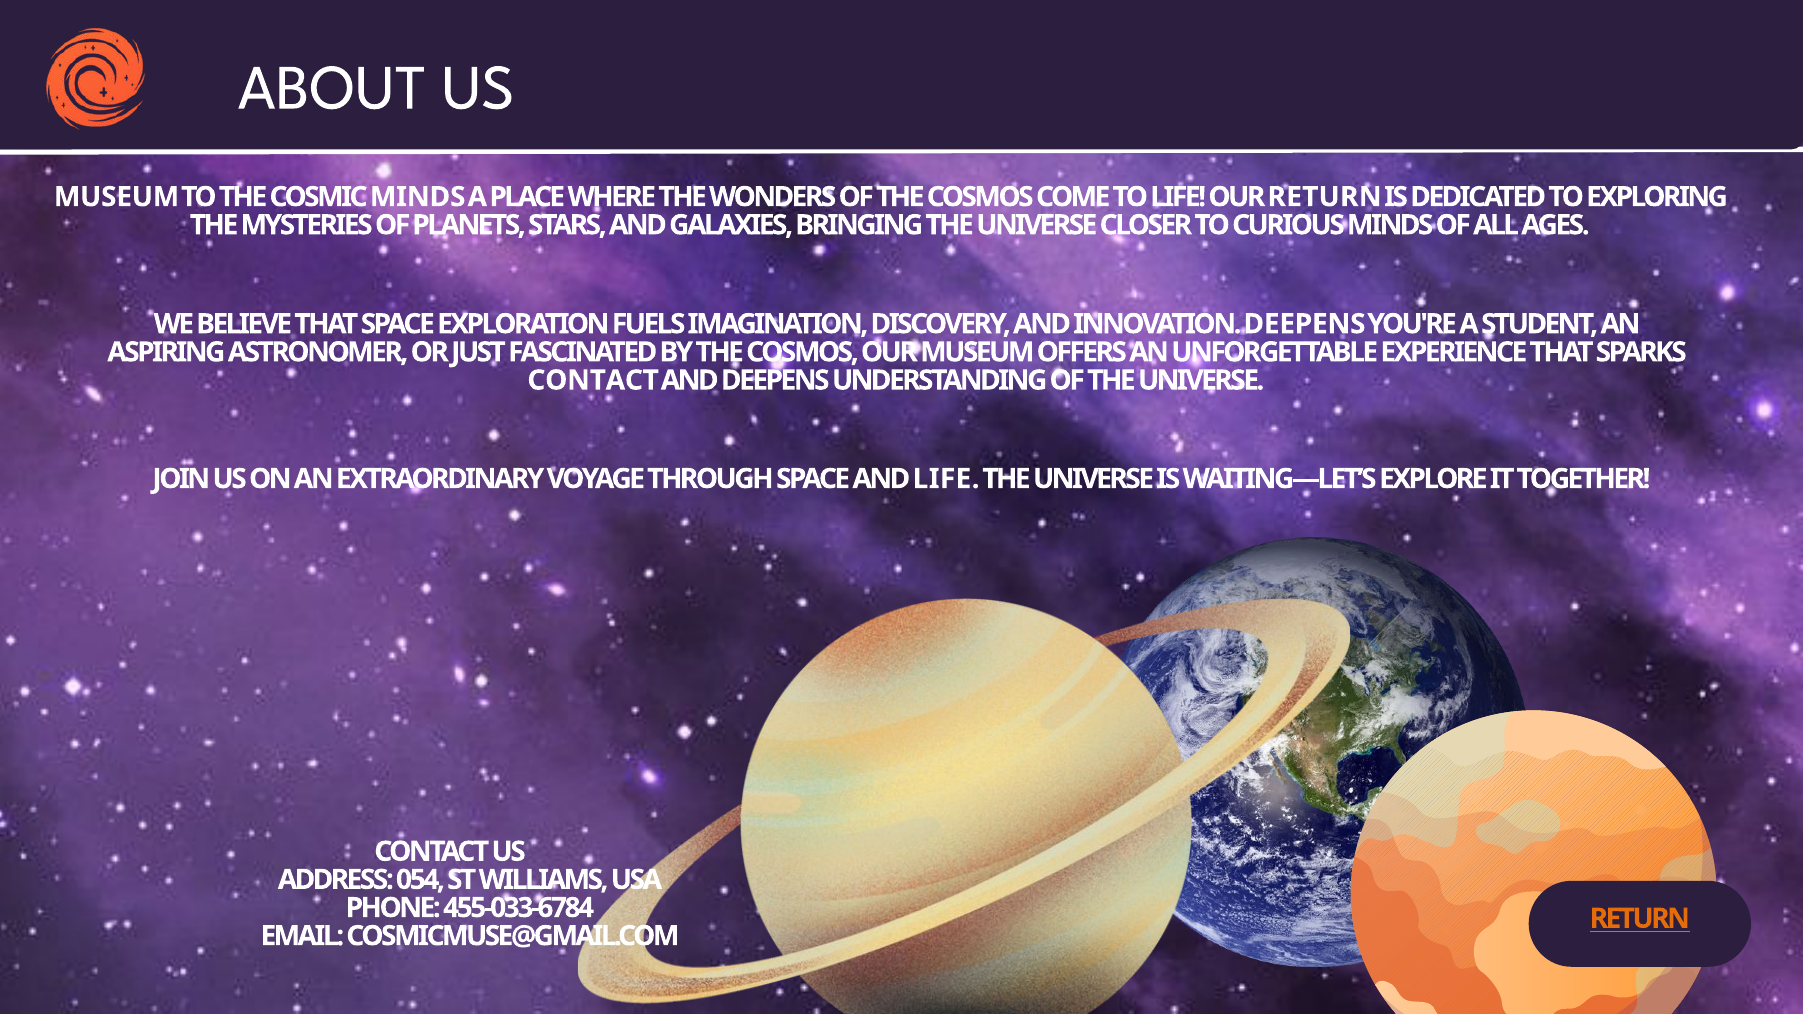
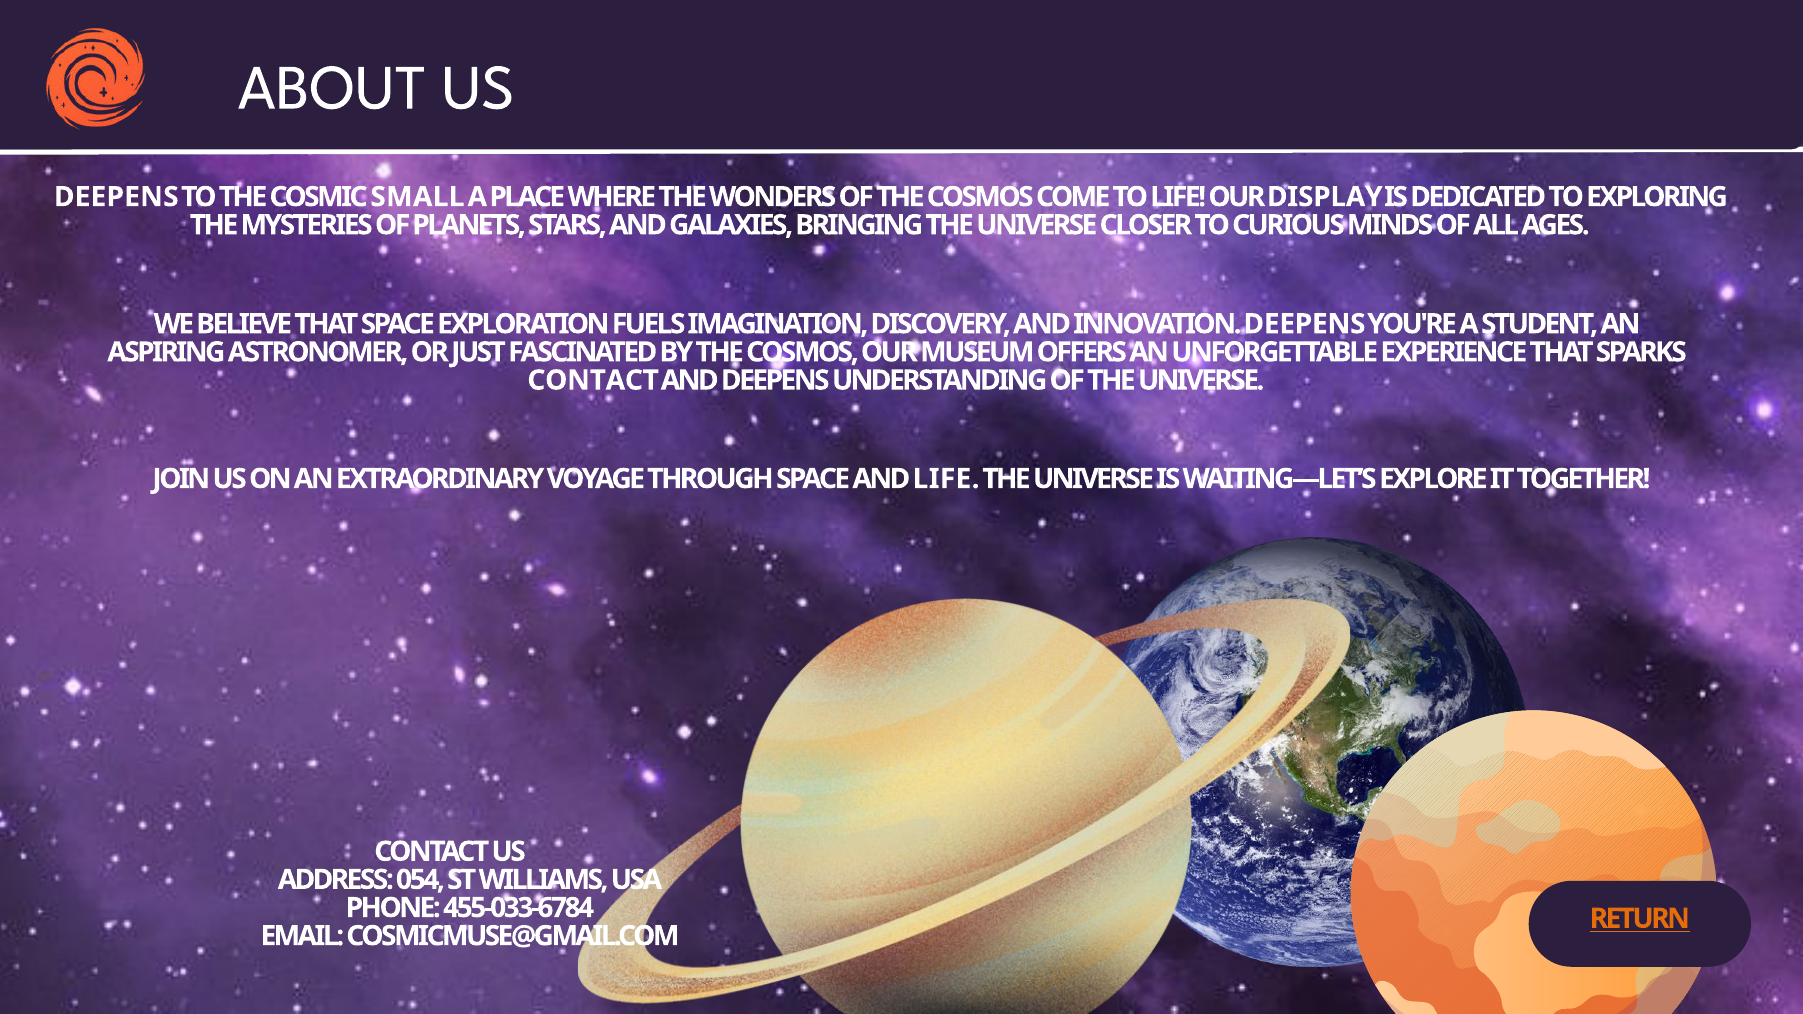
MUSEUM at (117, 197): MUSEUM -> DEEPENS
COSMIC MINDS: MINDS -> SMALL
OUR RETURN: RETURN -> DISPLAY
